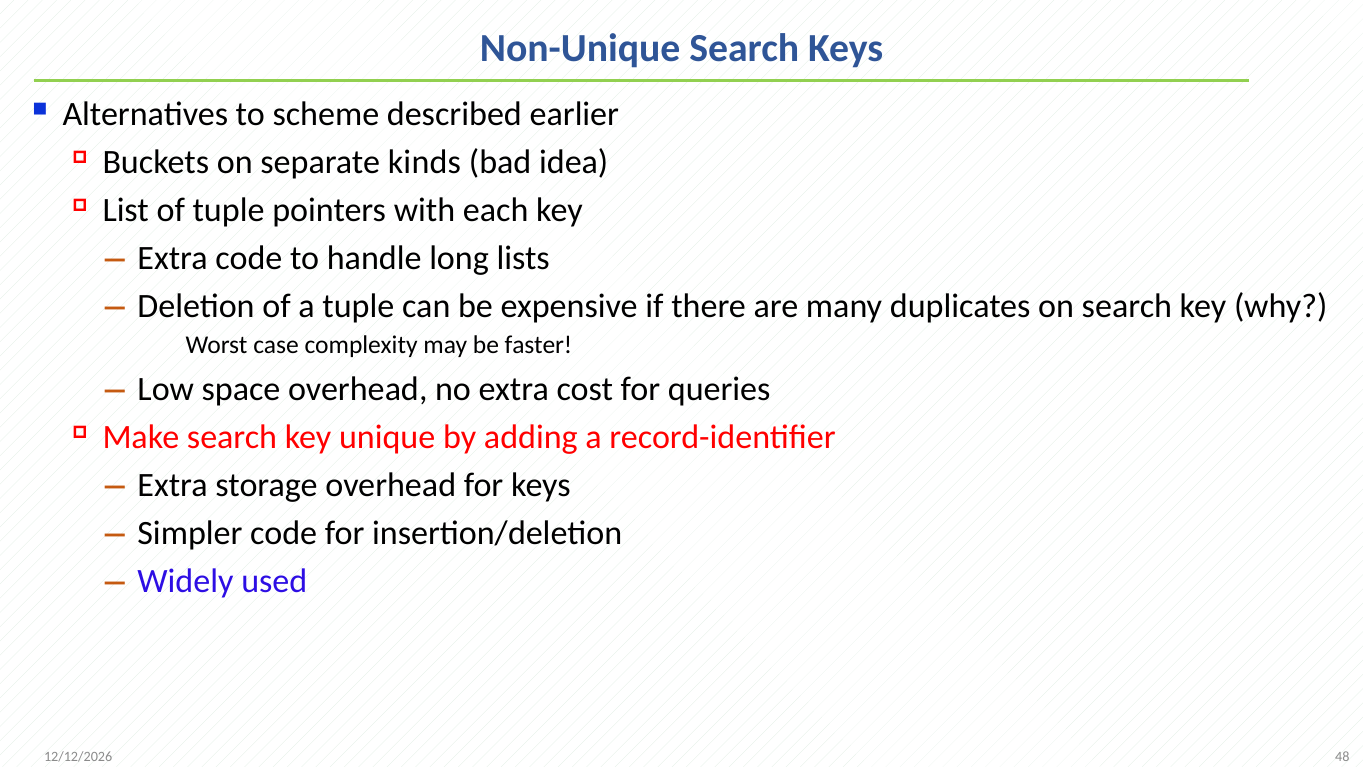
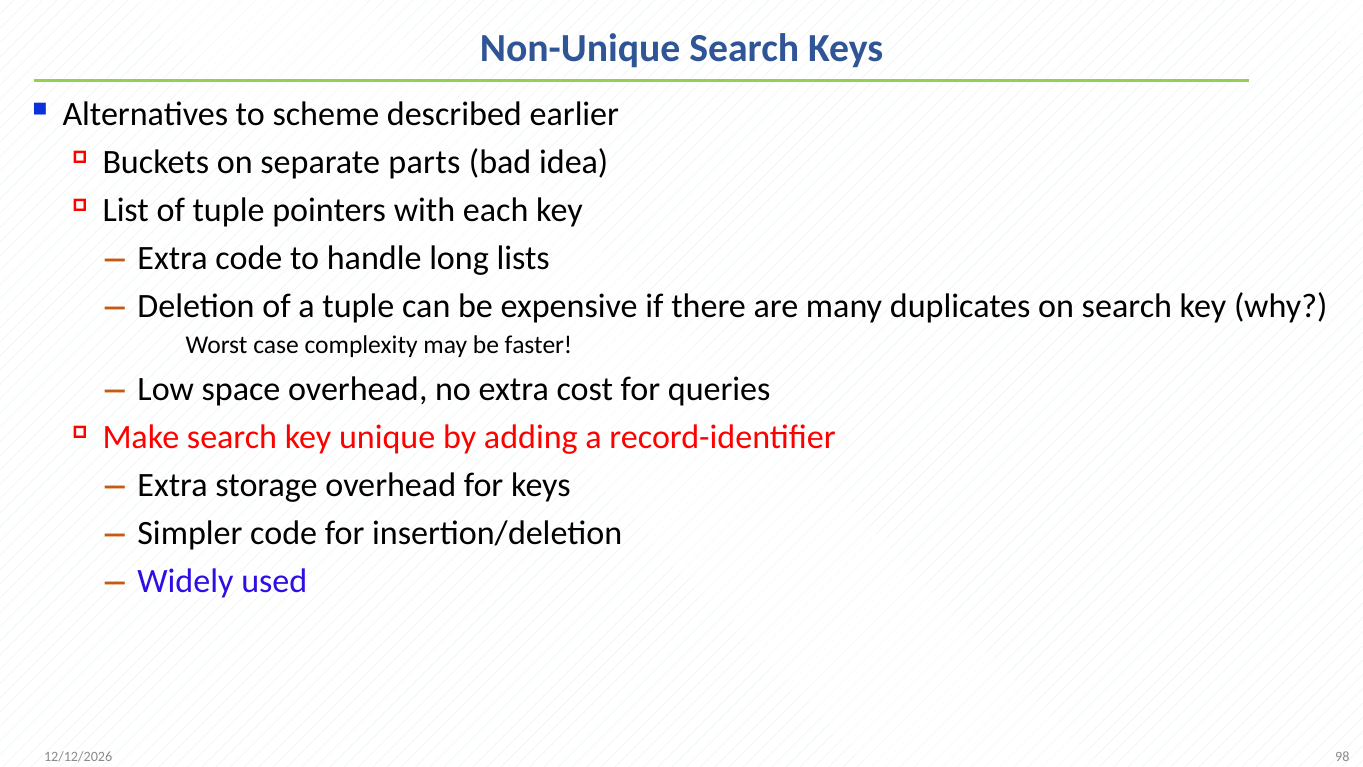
kinds: kinds -> parts
48: 48 -> 98
